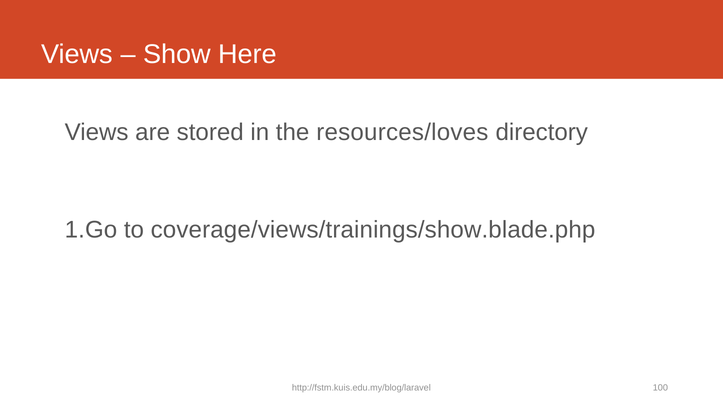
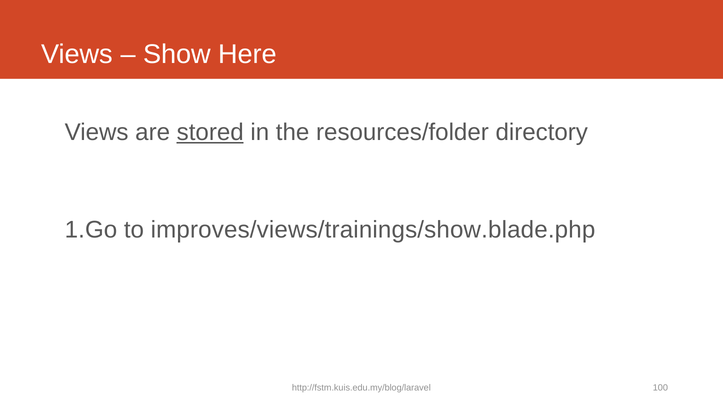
stored underline: none -> present
resources/loves: resources/loves -> resources/folder
coverage/views/trainings/show.blade.php: coverage/views/trainings/show.blade.php -> improves/views/trainings/show.blade.php
